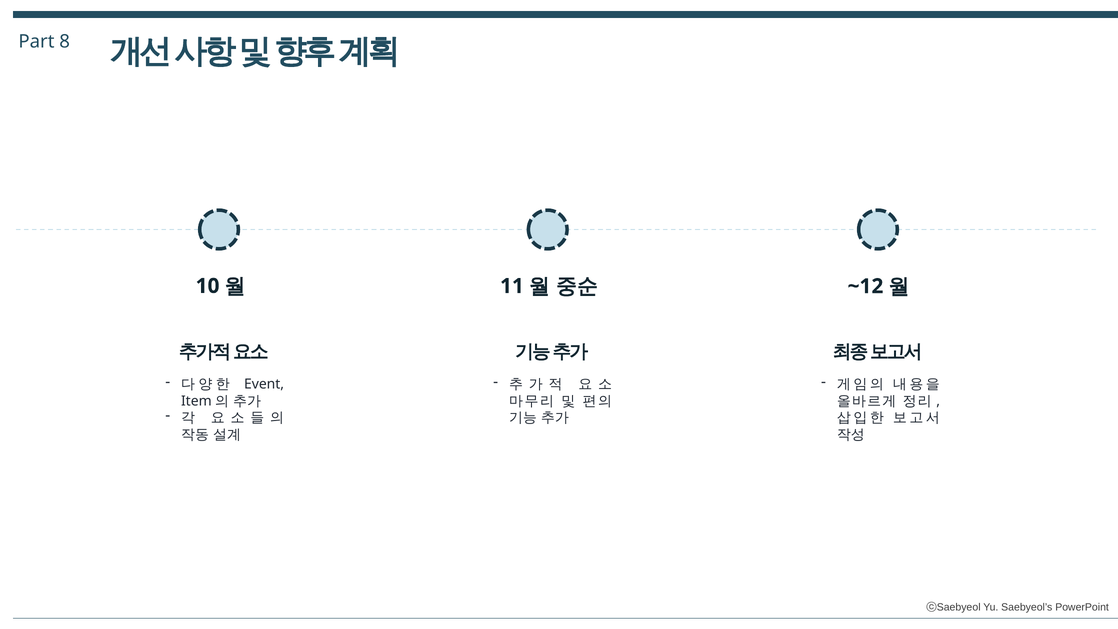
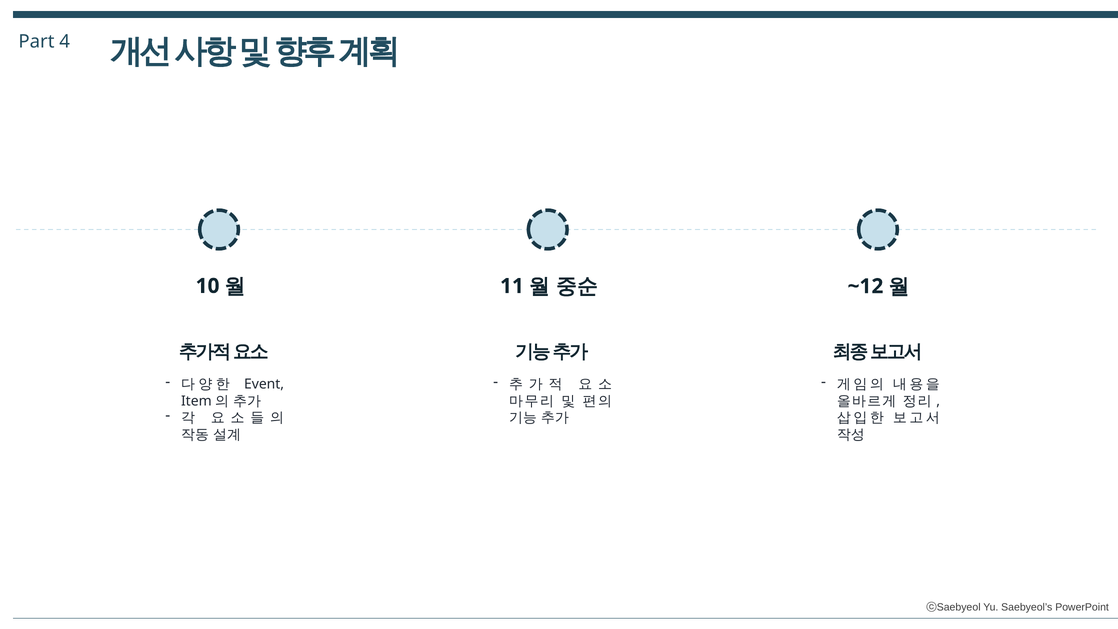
8: 8 -> 4
